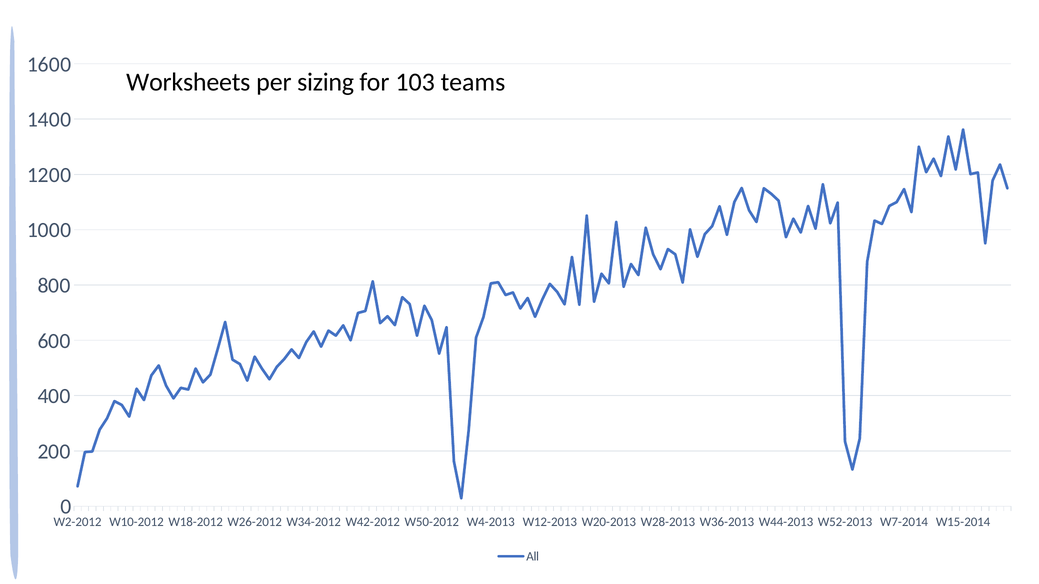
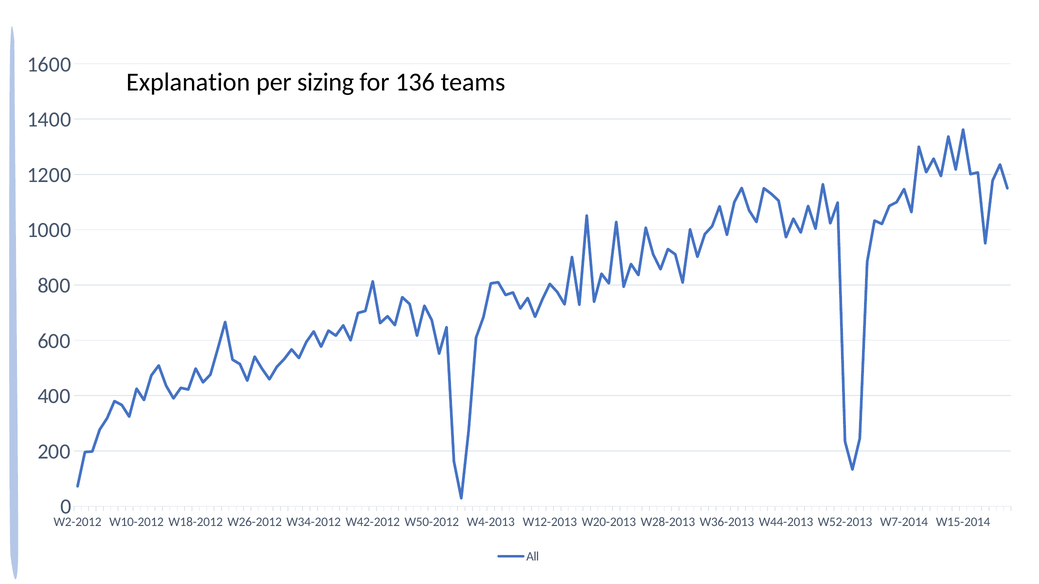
Worksheets: Worksheets -> Explanation
103: 103 -> 136
